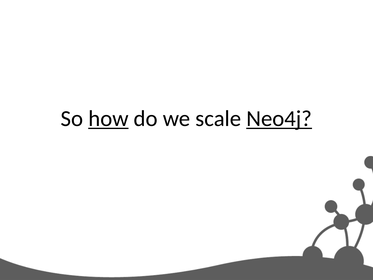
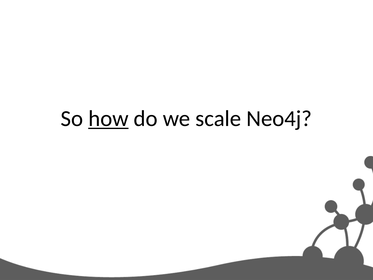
Neo4j underline: present -> none
